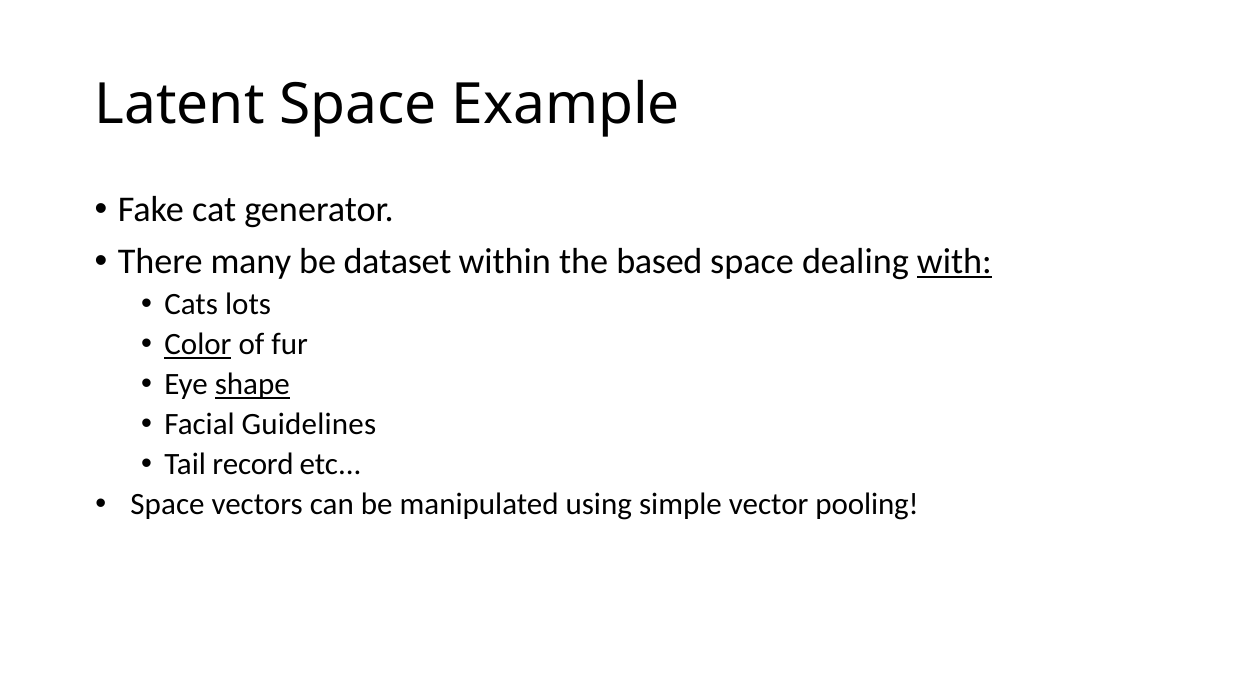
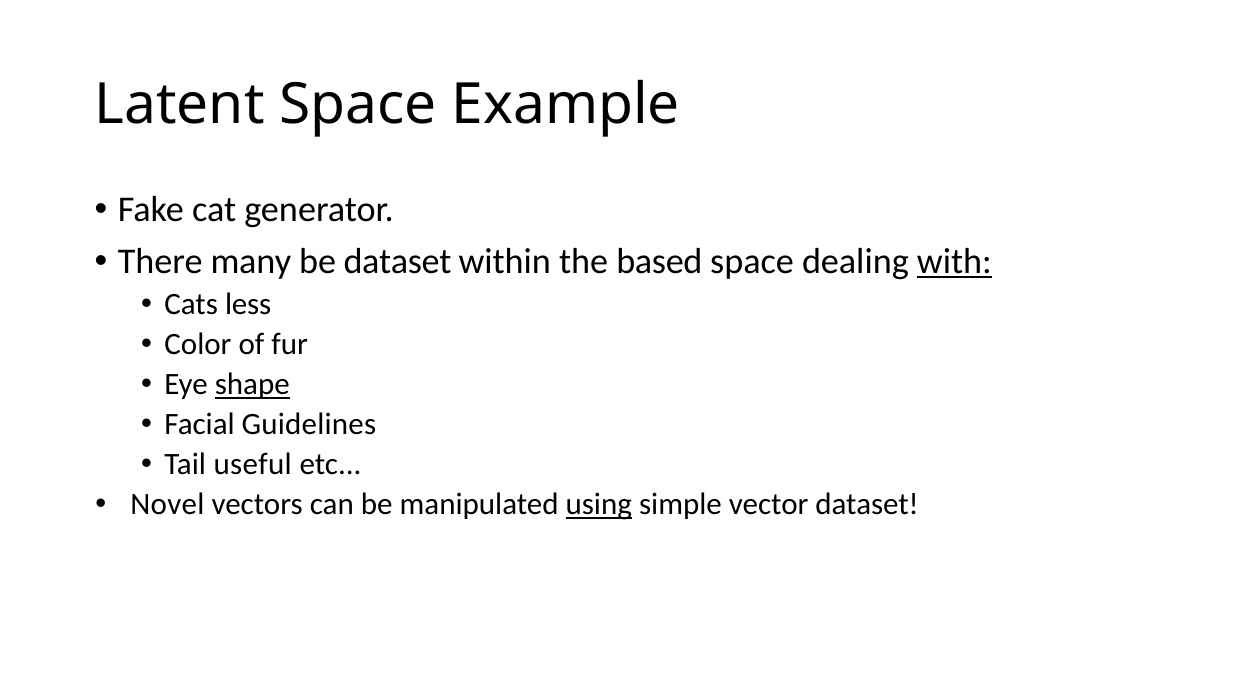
lots: lots -> less
Color underline: present -> none
record: record -> useful
Space at (167, 504): Space -> Novel
using underline: none -> present
vector pooling: pooling -> dataset
